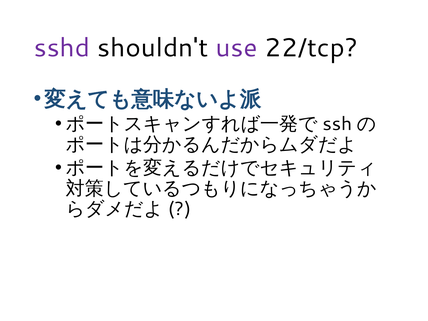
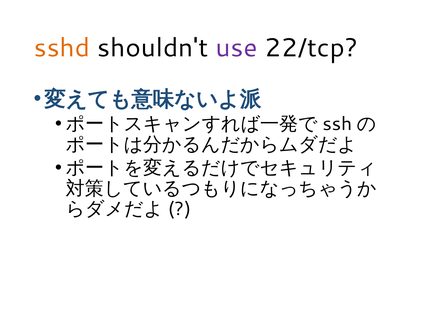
sshd colour: purple -> orange
